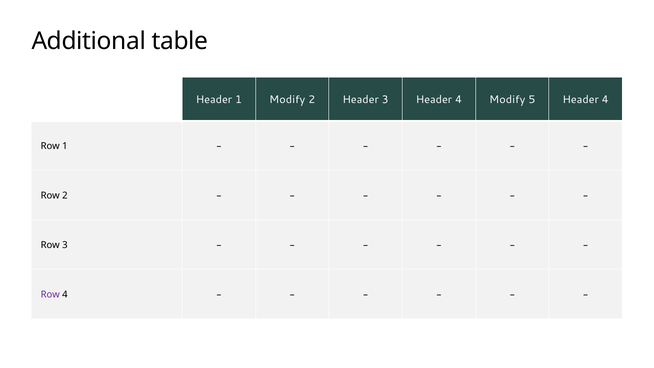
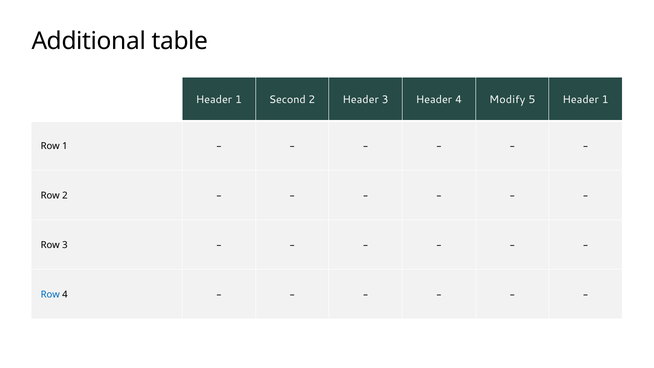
1 Modify: Modify -> Second
5 Header 4: 4 -> 1
Row at (50, 294) colour: purple -> blue
